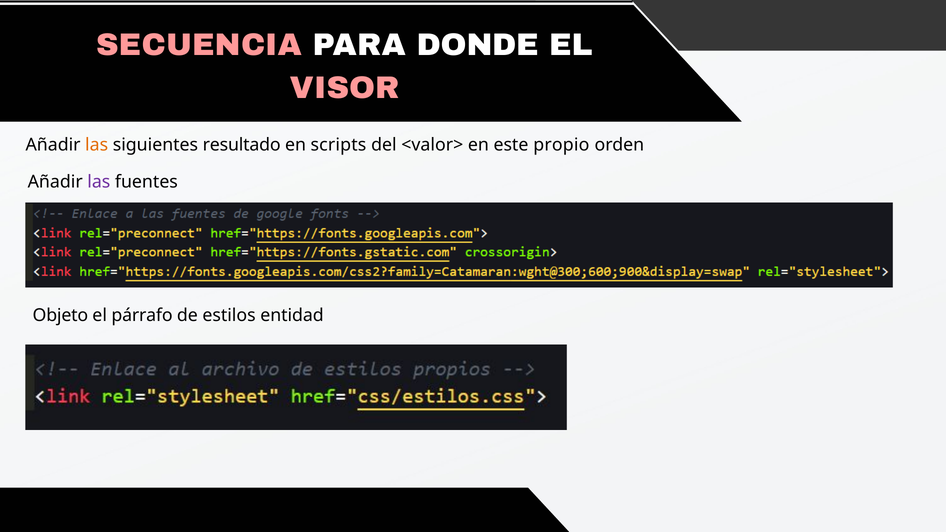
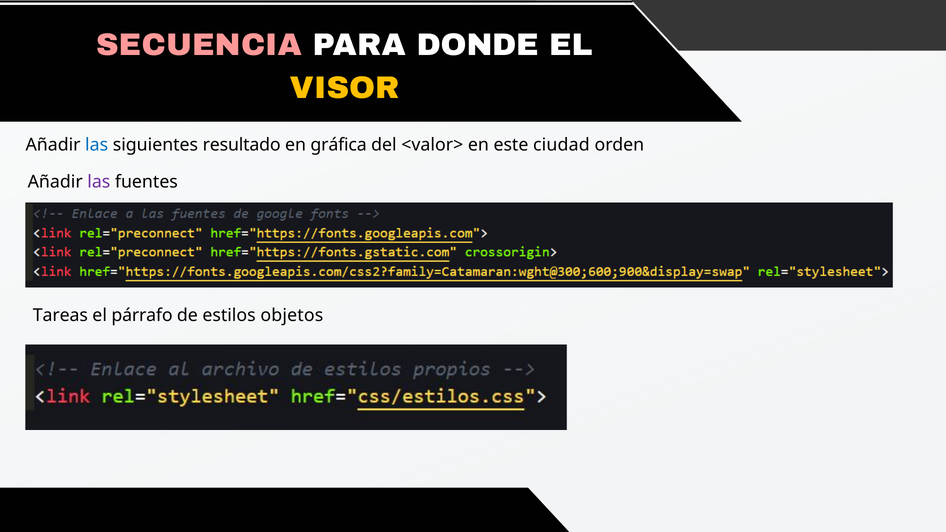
VISOR colour: pink -> yellow
las at (97, 145) colour: orange -> blue
scripts: scripts -> gráfica
propio: propio -> ciudad
Objeto: Objeto -> Tareas
entidad: entidad -> objetos
